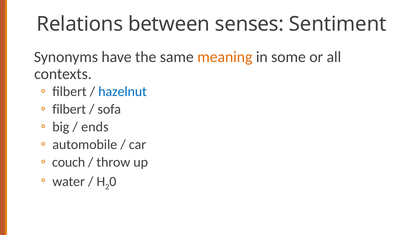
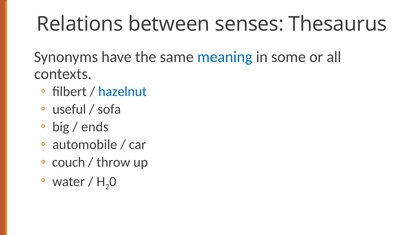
Sentiment: Sentiment -> Thesaurus
meaning colour: orange -> blue
filbert at (69, 109): filbert -> useful
